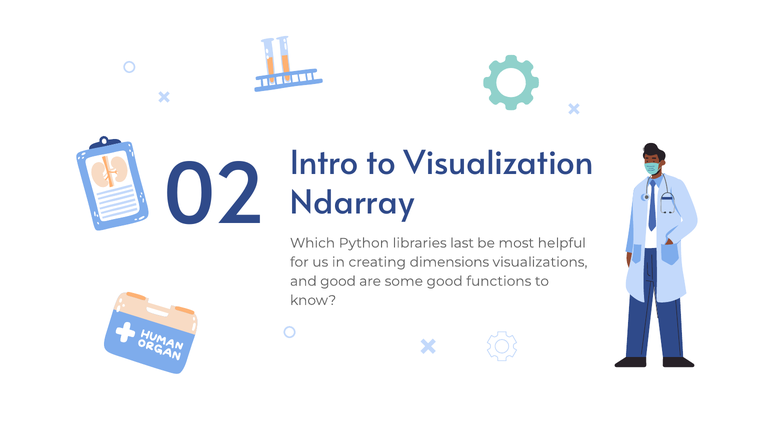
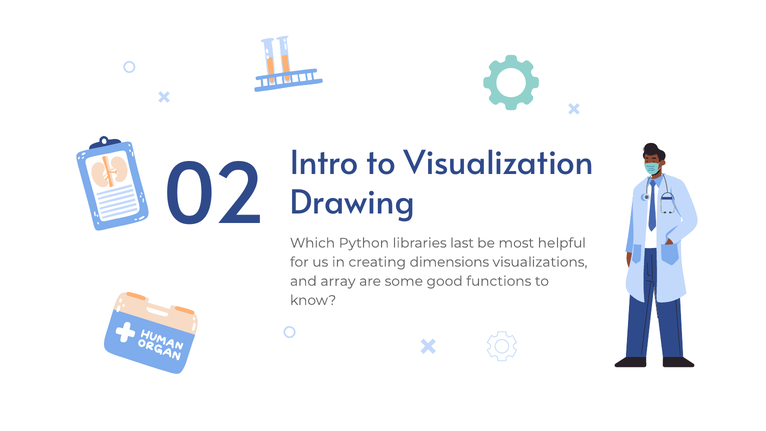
Ndarray: Ndarray -> Drawing
and good: good -> array
